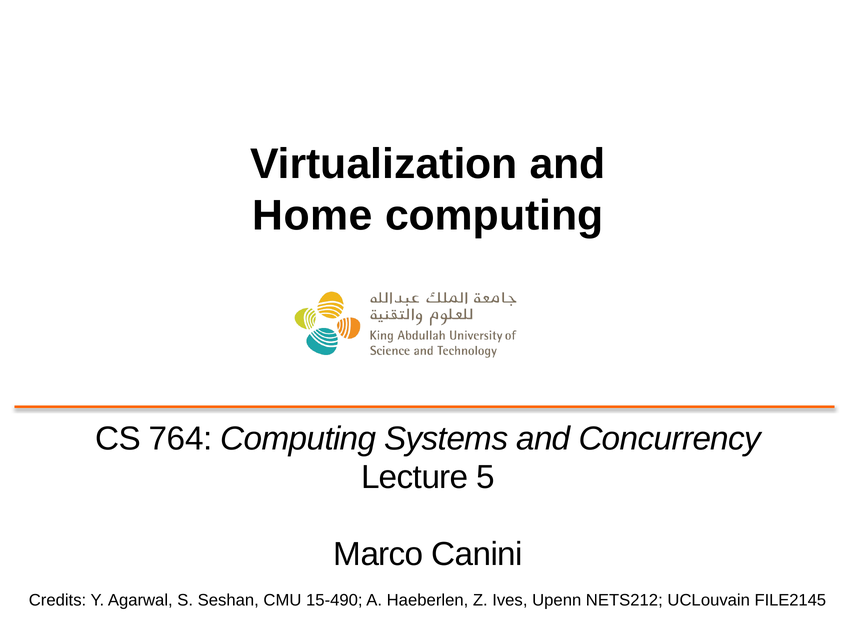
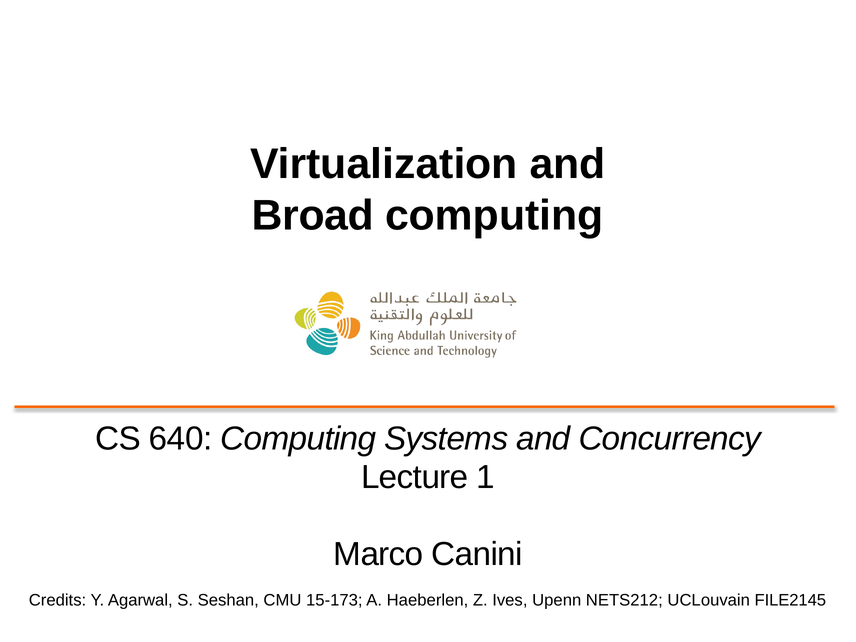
Home: Home -> Broad
764: 764 -> 640
5: 5 -> 1
15-490: 15-490 -> 15-173
